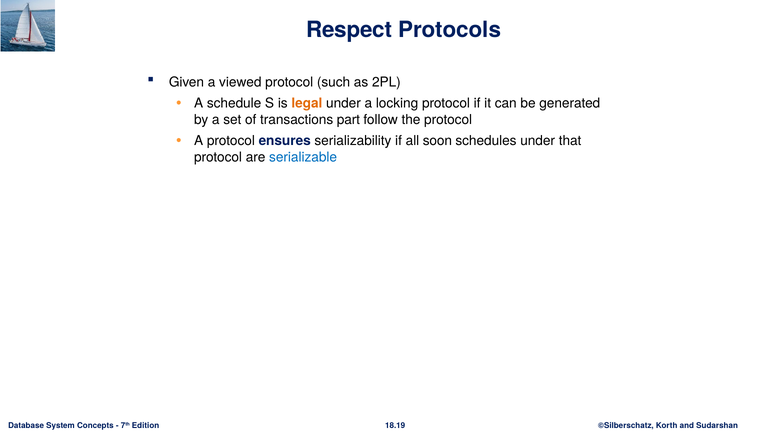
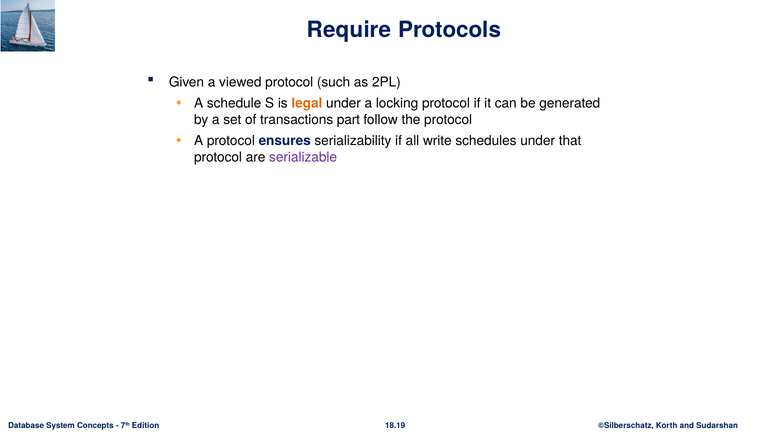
Respect: Respect -> Require
soon: soon -> write
serializable colour: blue -> purple
